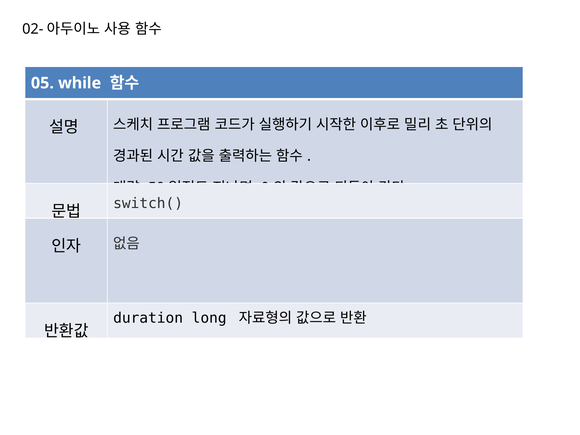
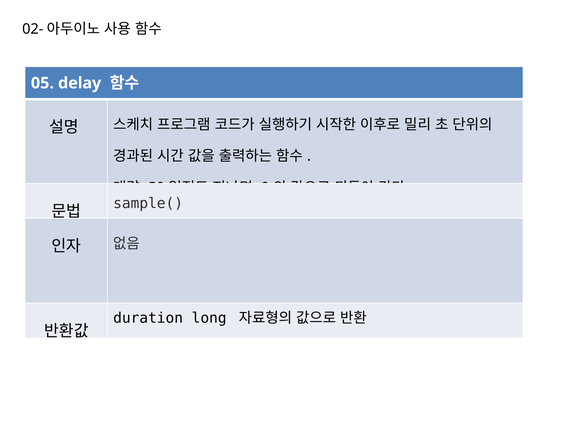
while: while -> delay
switch(: switch( -> sample(
